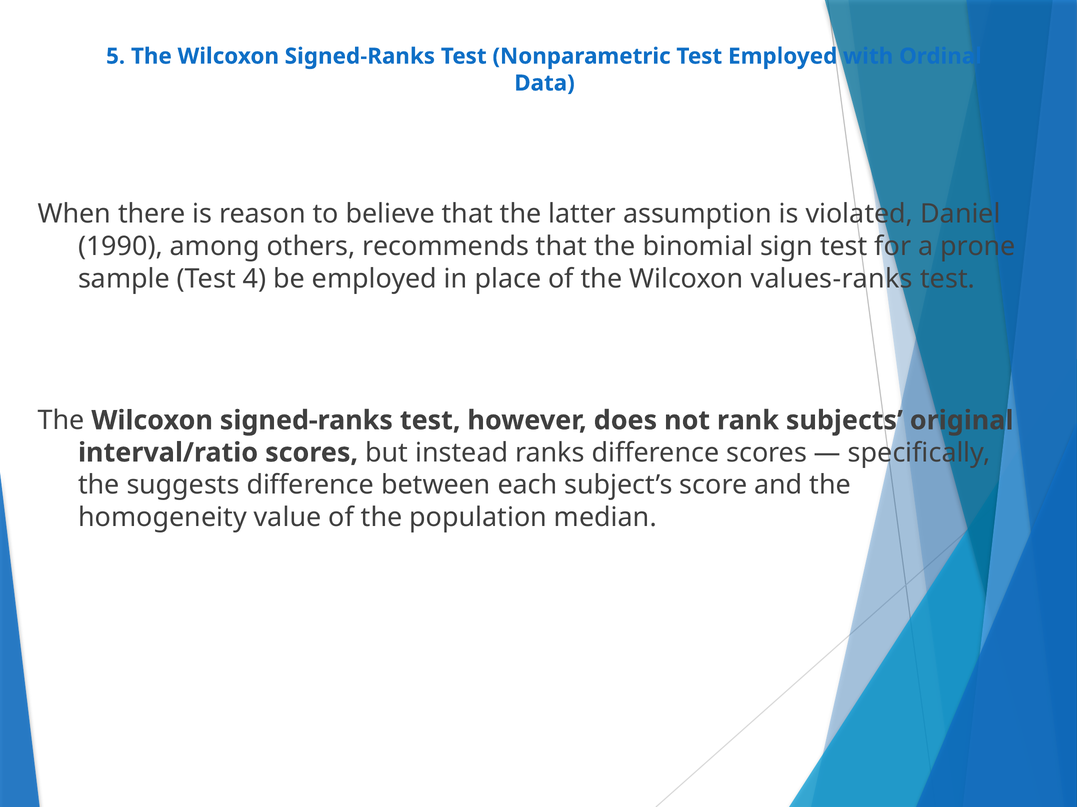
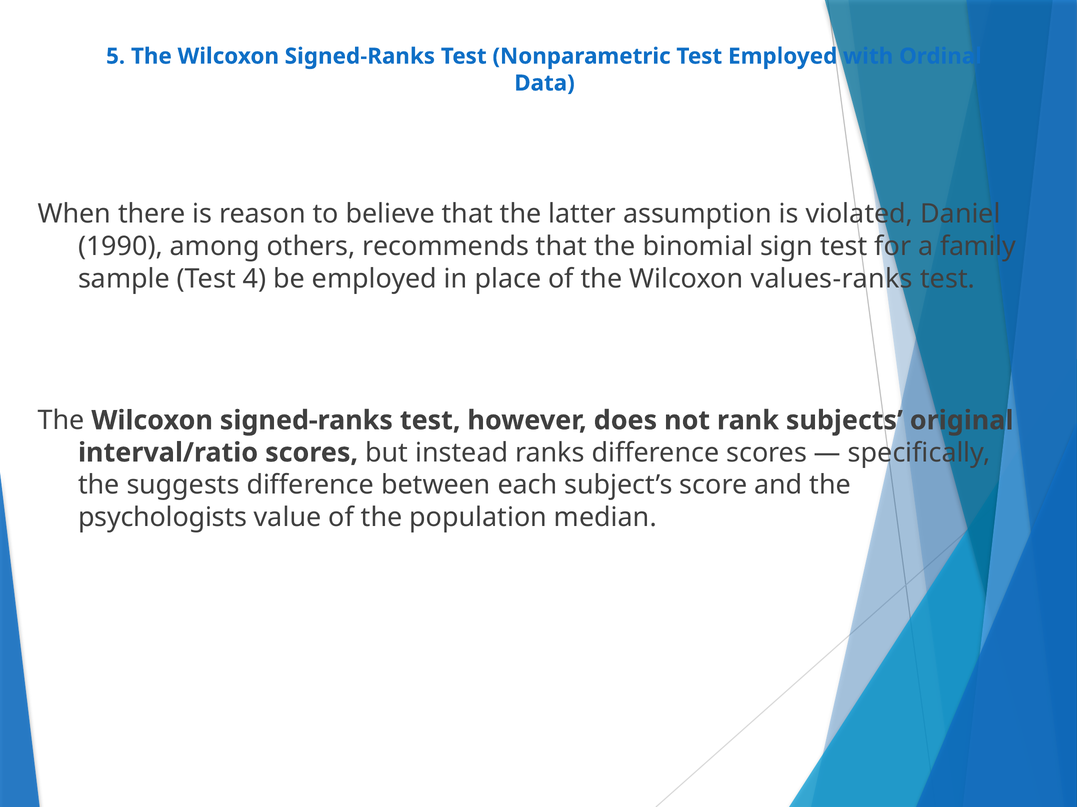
prone: prone -> family
homogeneity: homogeneity -> psychologists
